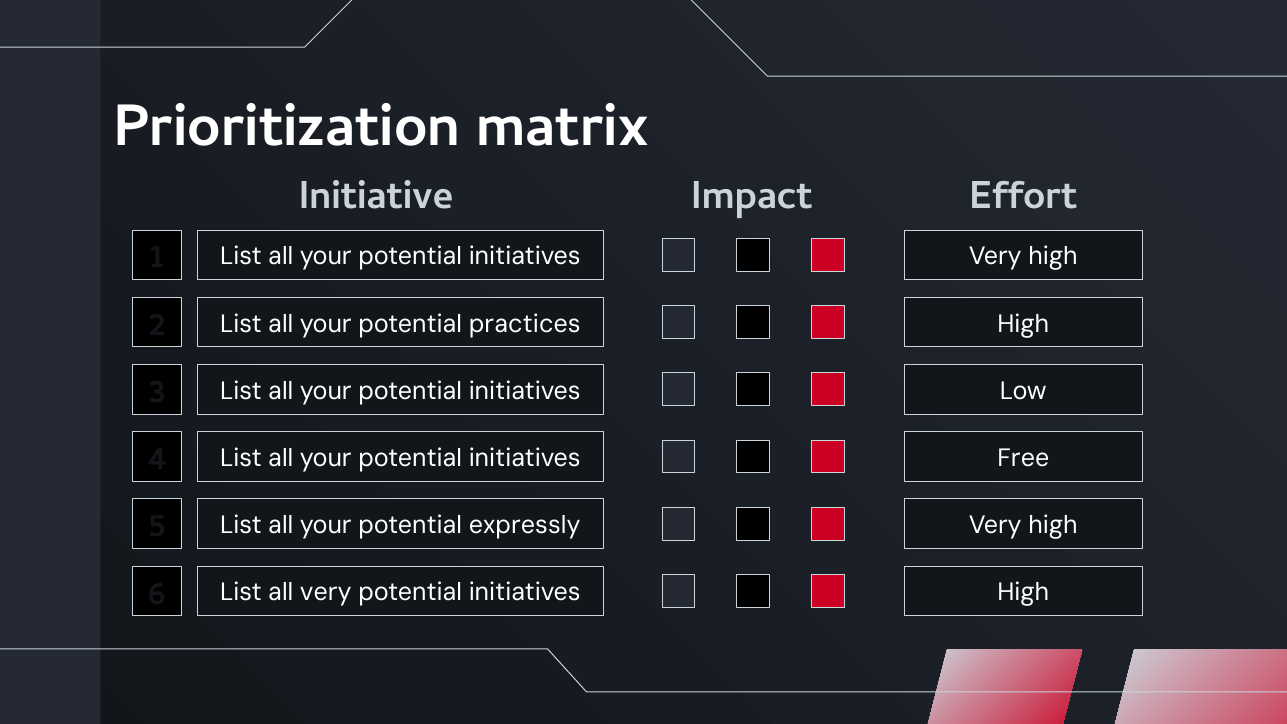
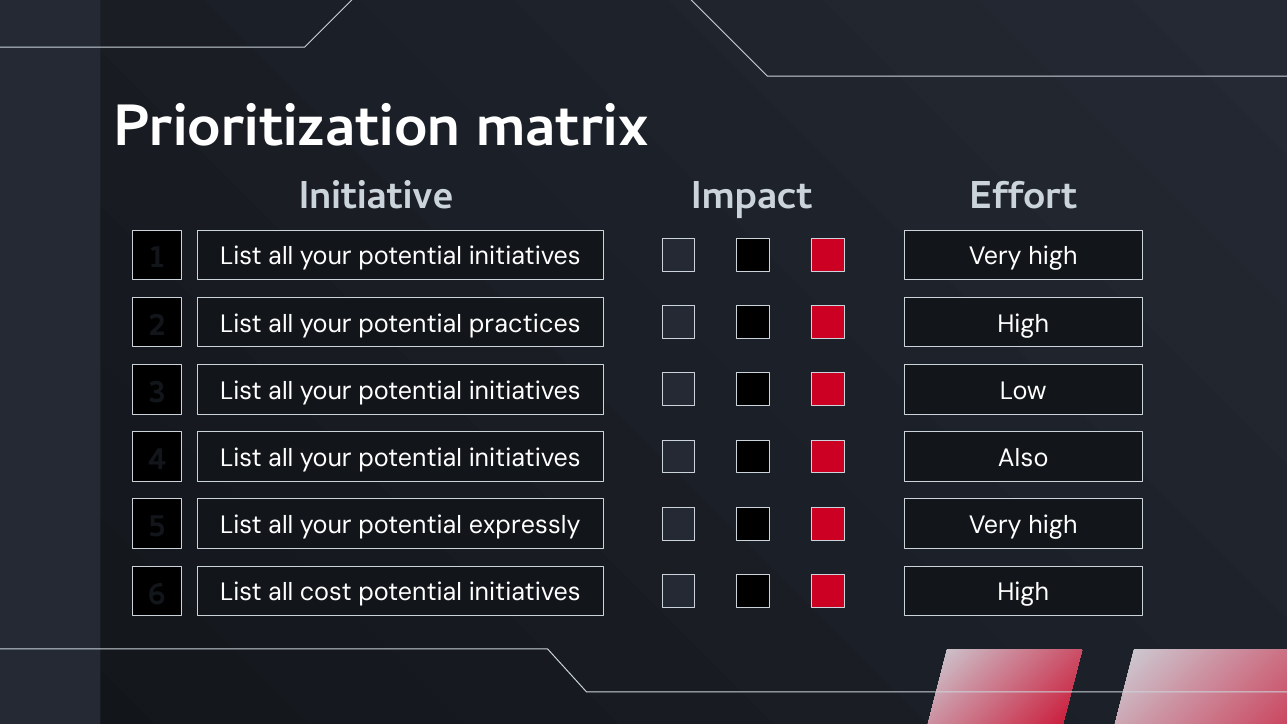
Free: Free -> Also
all very: very -> cost
